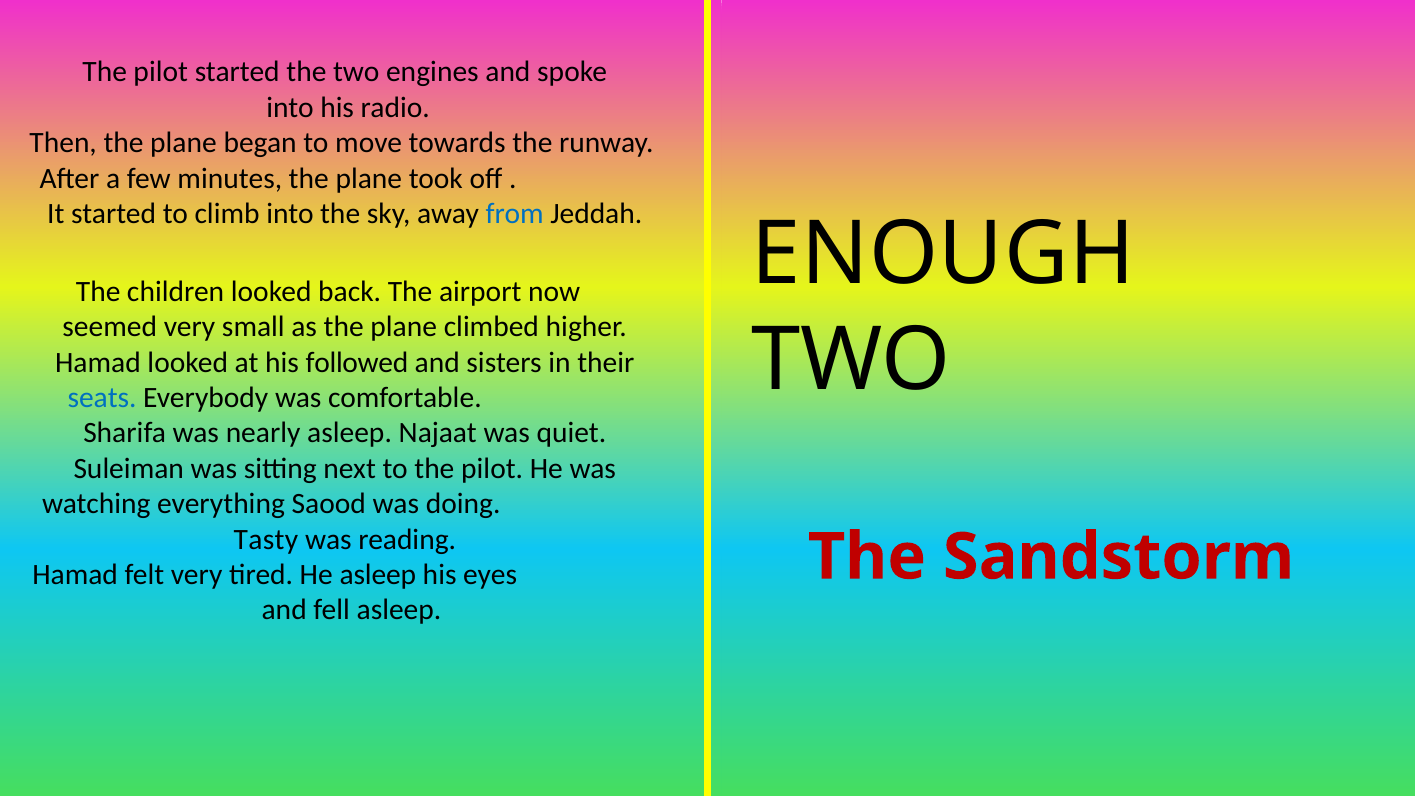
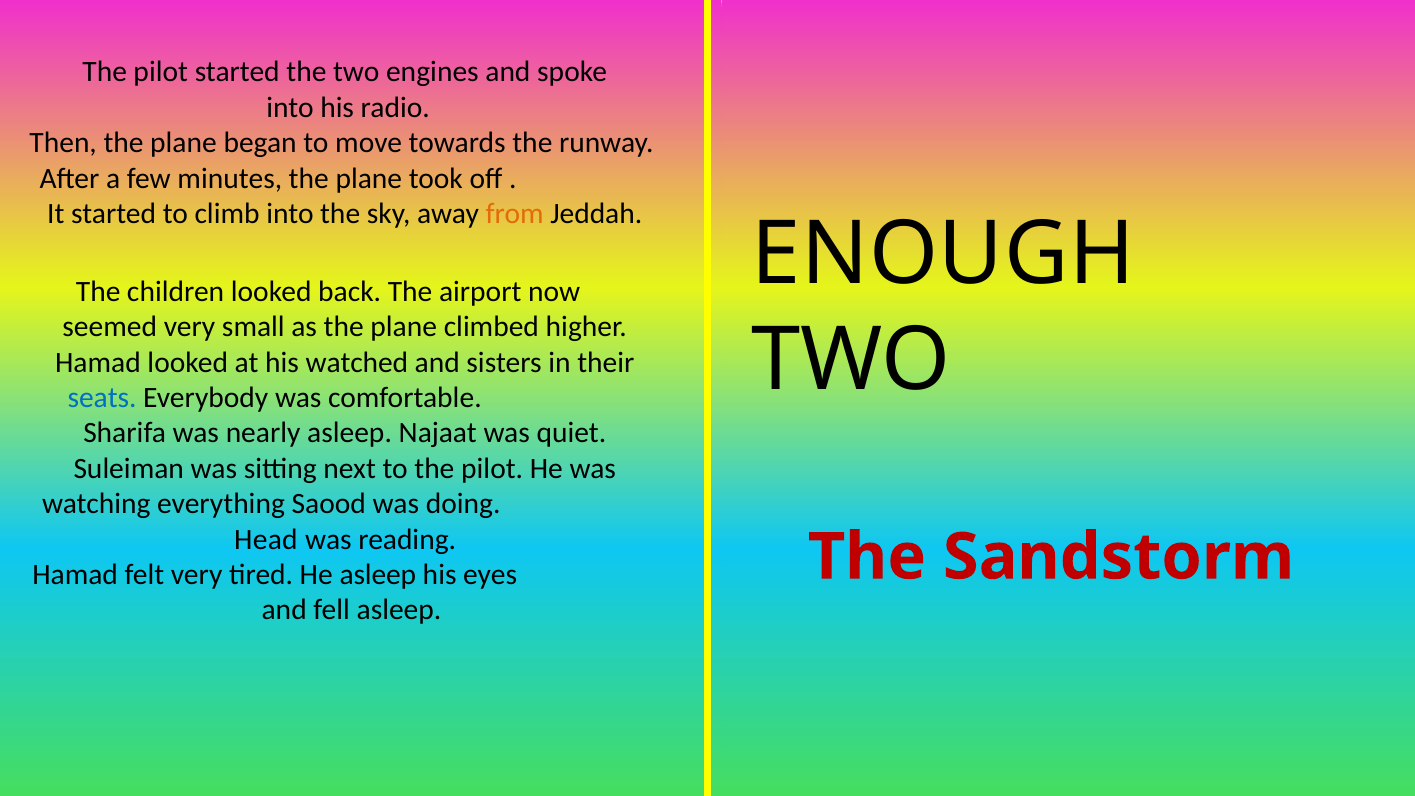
from colour: blue -> orange
followed: followed -> watched
Tasty: Tasty -> Head
